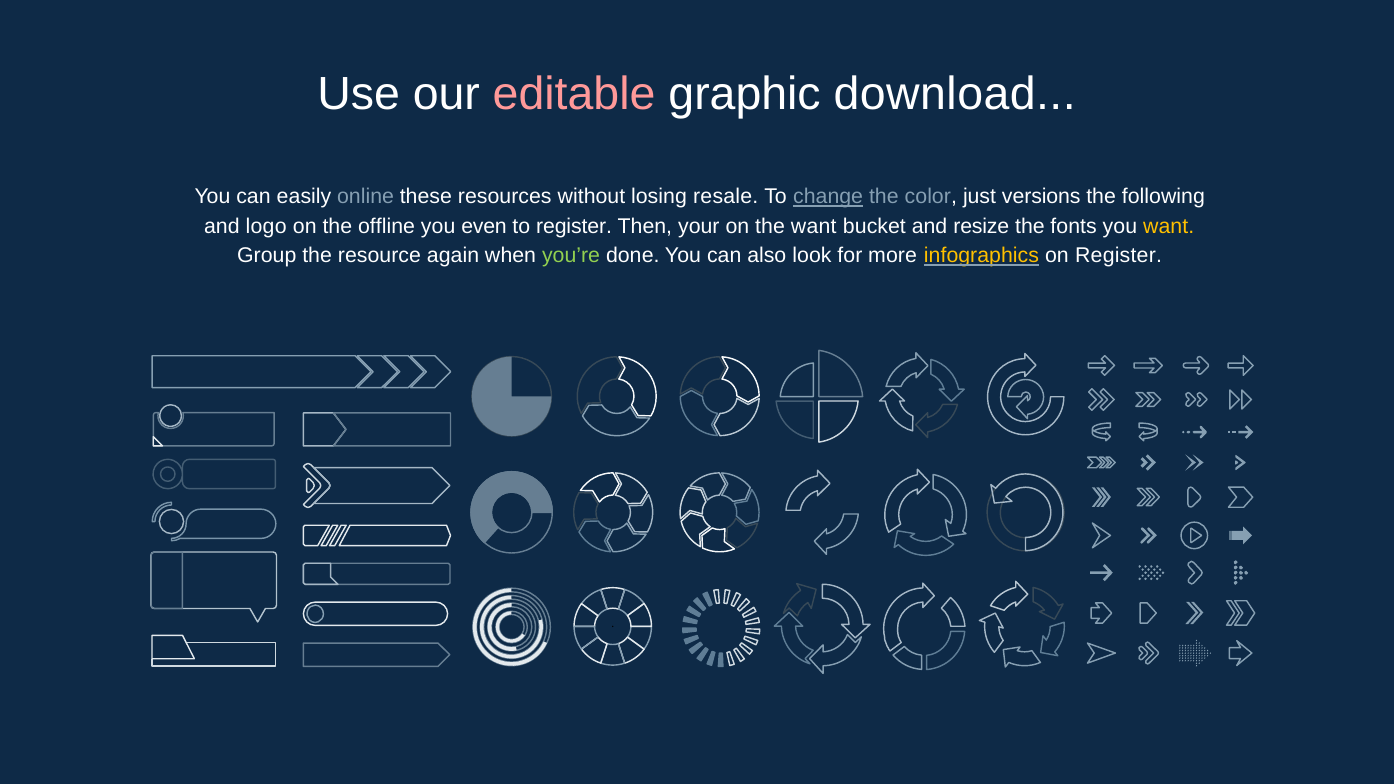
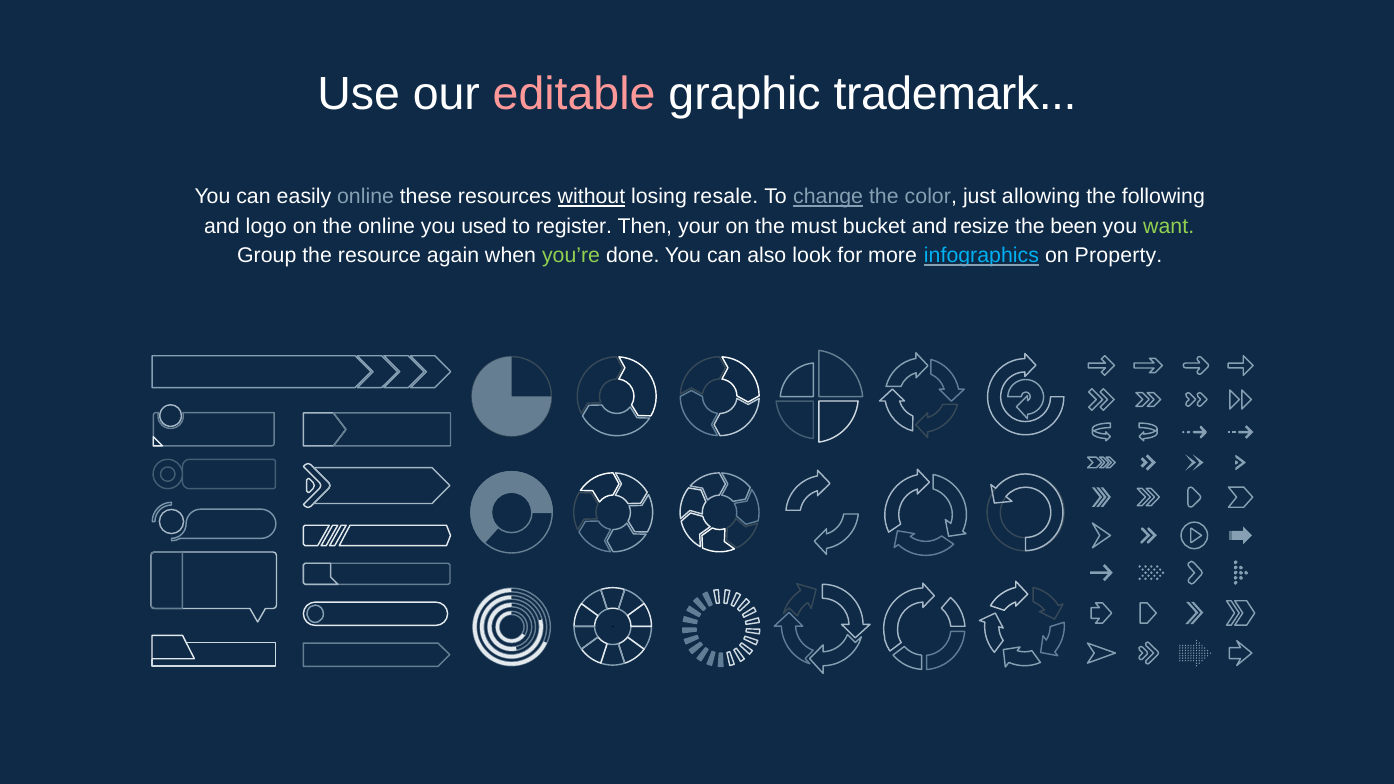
download: download -> trademark
without underline: none -> present
versions: versions -> allowing
the offline: offline -> online
even: even -> used
the want: want -> must
fonts: fonts -> been
want at (1169, 226) colour: yellow -> light green
infographics colour: yellow -> light blue
on Register: Register -> Property
